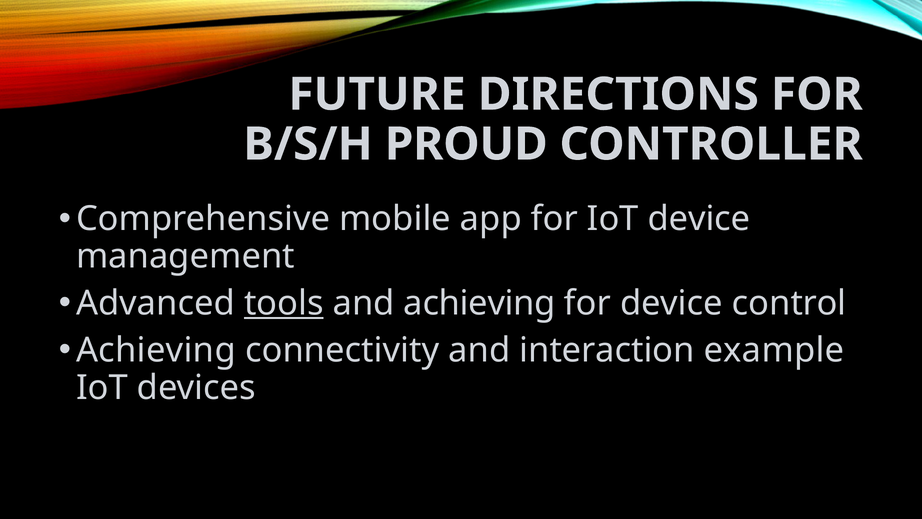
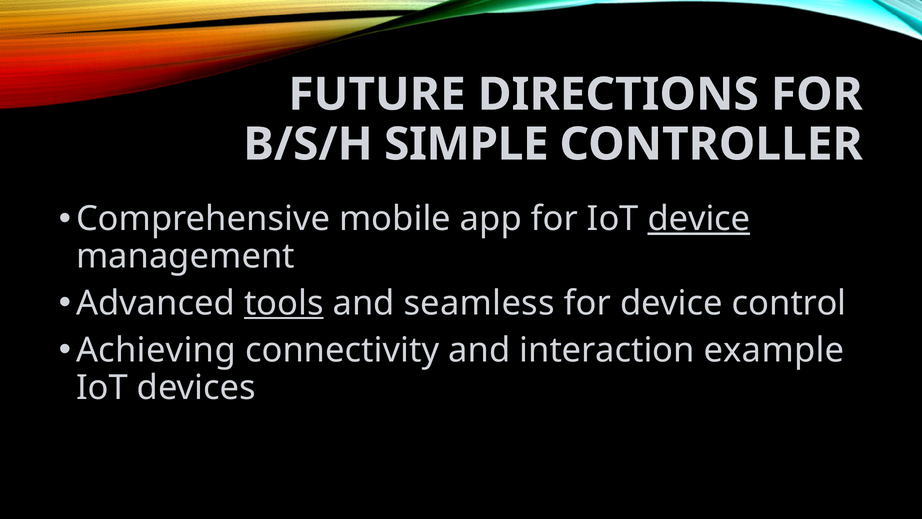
PROUD: PROUD -> SIMPLE
device at (699, 219) underline: none -> present
and achieving: achieving -> seamless
